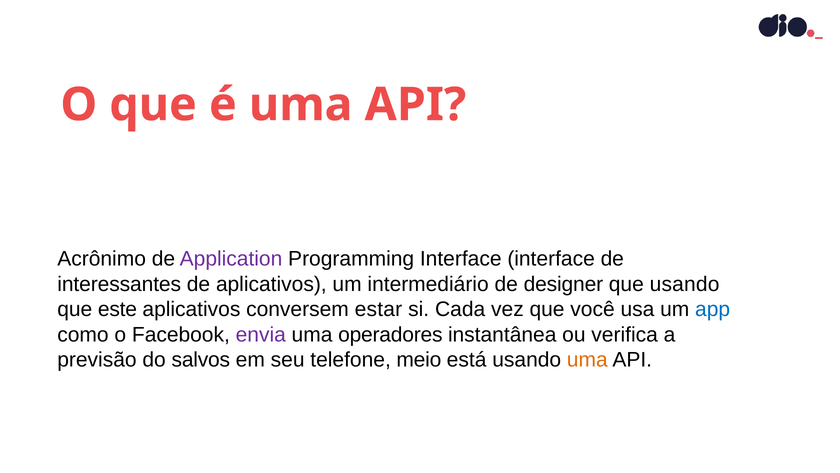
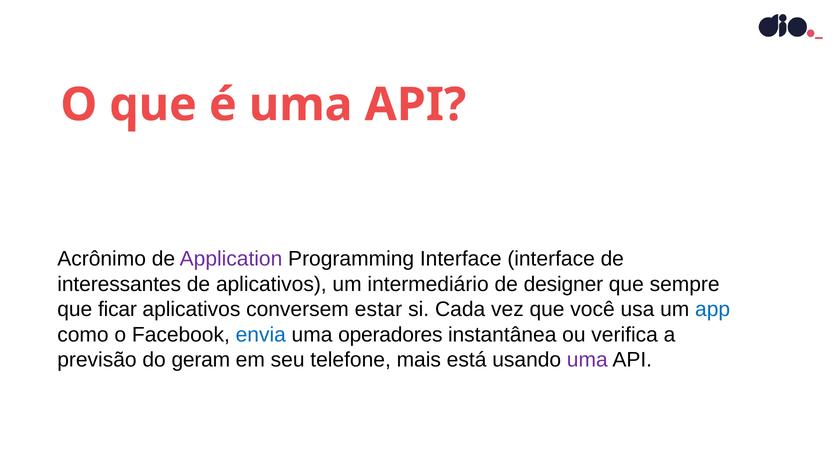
que usando: usando -> sempre
este: este -> ficar
envia colour: purple -> blue
salvos: salvos -> geram
meio: meio -> mais
uma at (587, 359) colour: orange -> purple
